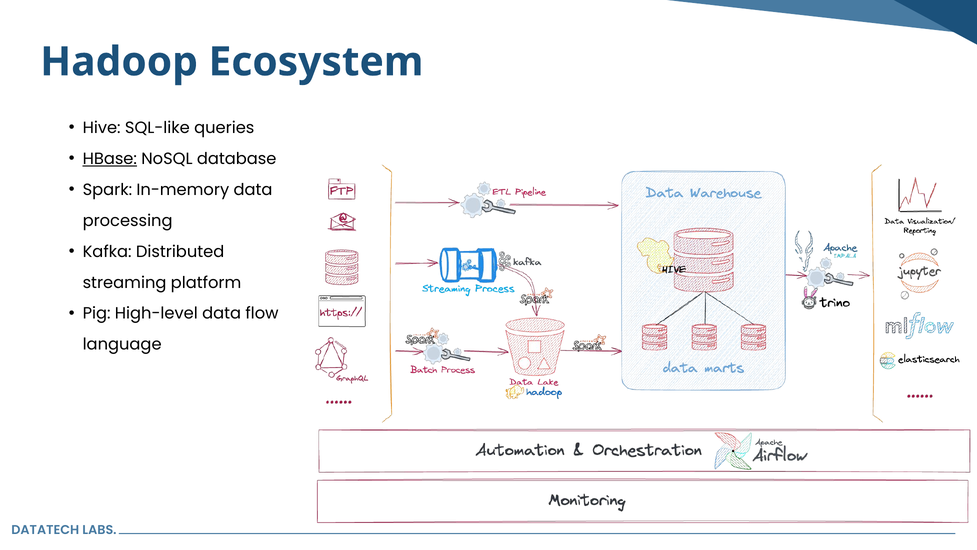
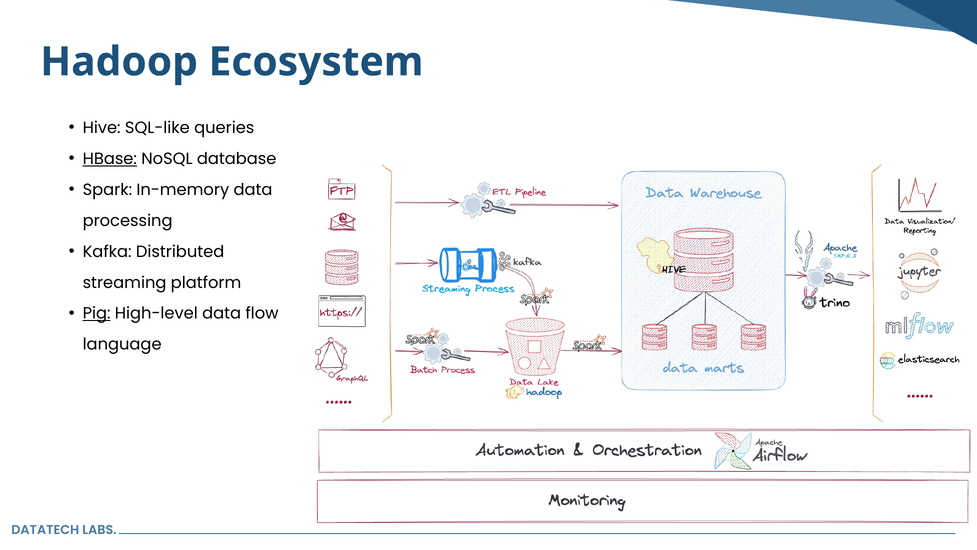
Pig underline: none -> present
